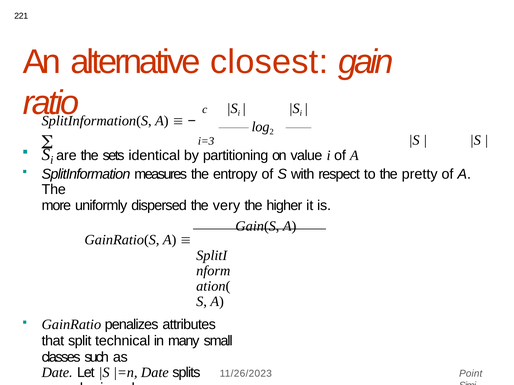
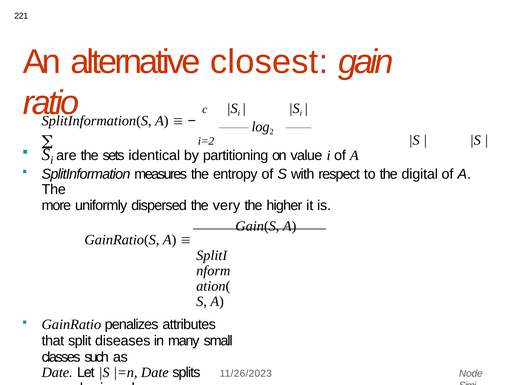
i=3: i=3 -> i=2
pretty: pretty -> digital
technical: technical -> diseases
Point: Point -> Node
